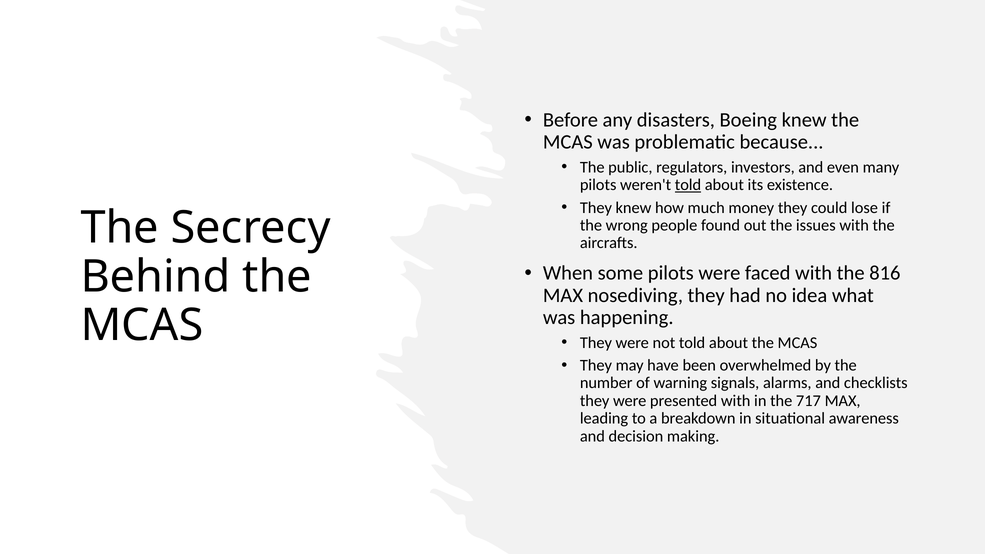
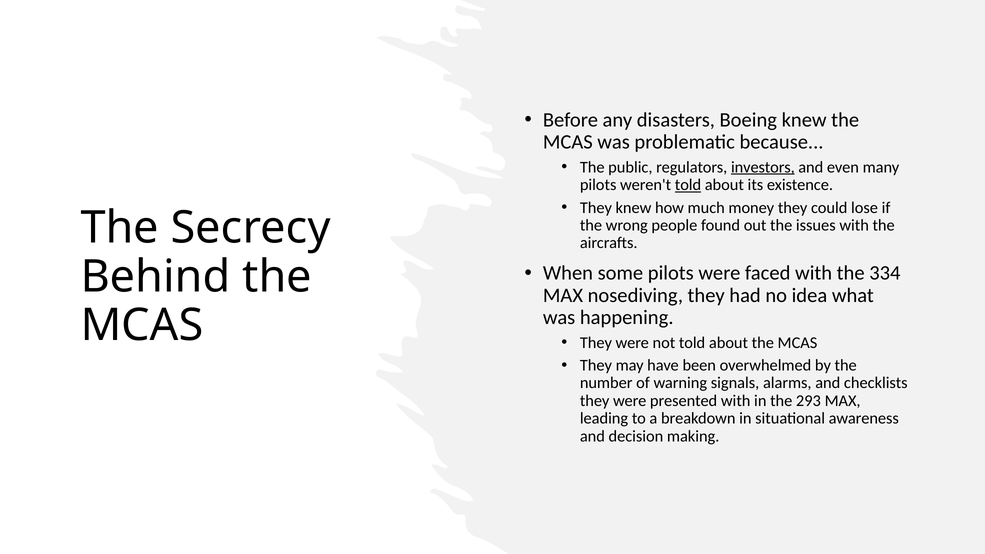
investors underline: none -> present
816: 816 -> 334
717: 717 -> 293
